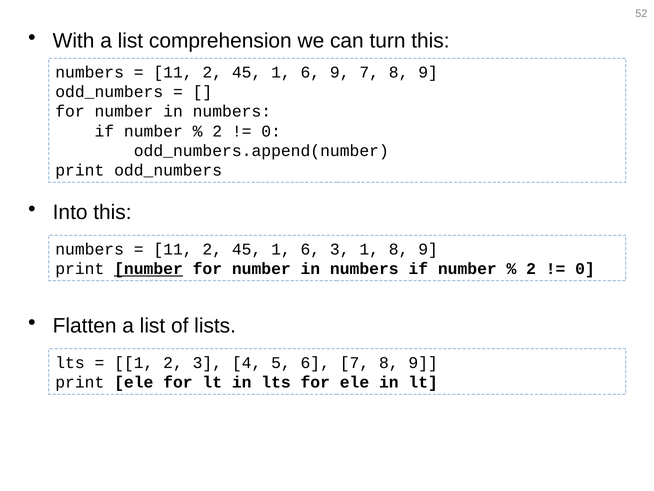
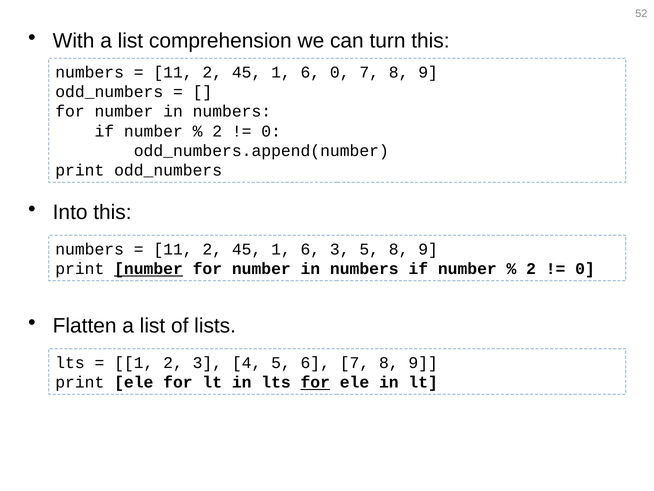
6 9: 9 -> 0
3 1: 1 -> 5
for at (315, 382) underline: none -> present
